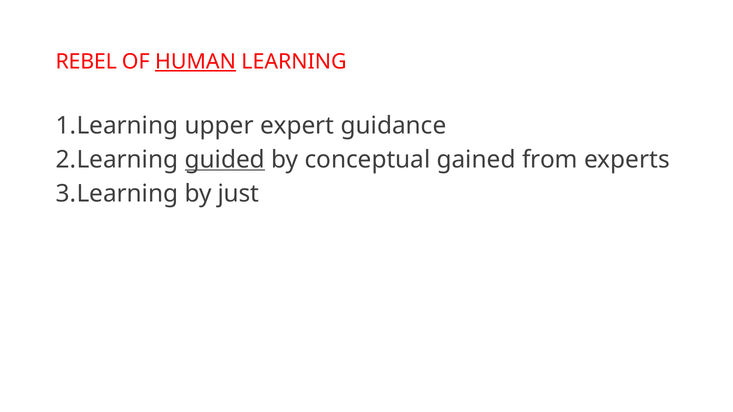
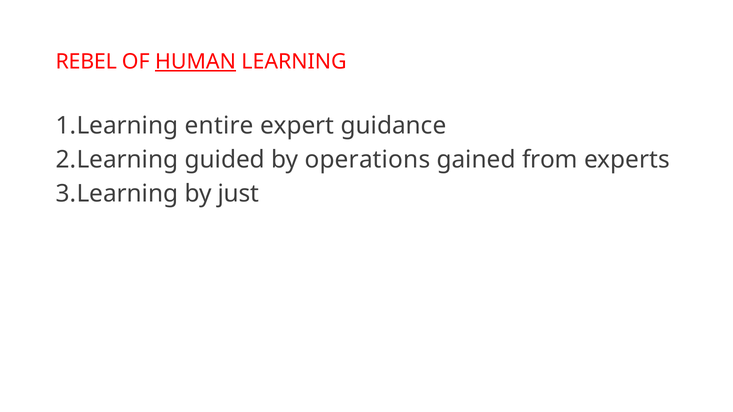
upper: upper -> entire
guided underline: present -> none
conceptual: conceptual -> operations
